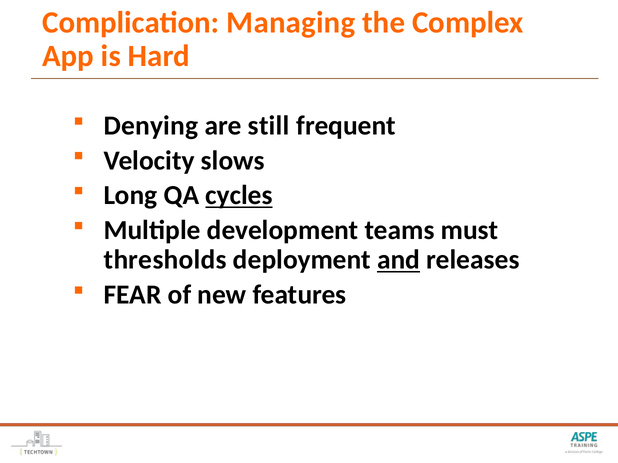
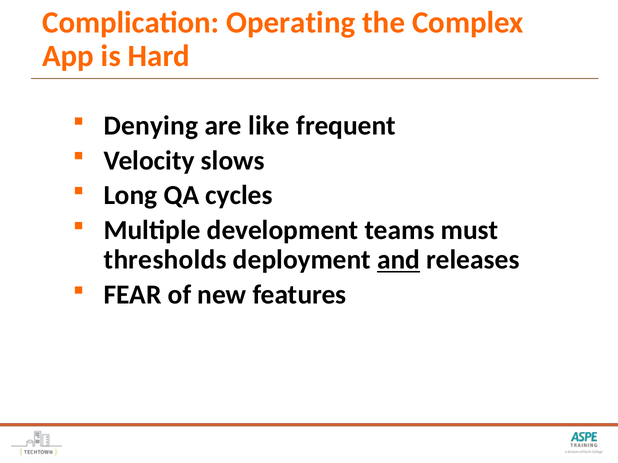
Managing: Managing -> Operating
still: still -> like
cycles underline: present -> none
